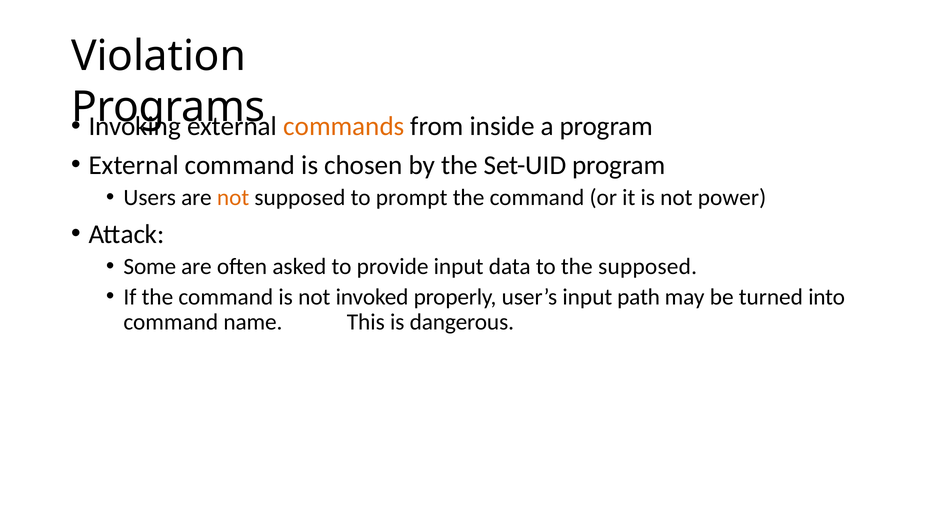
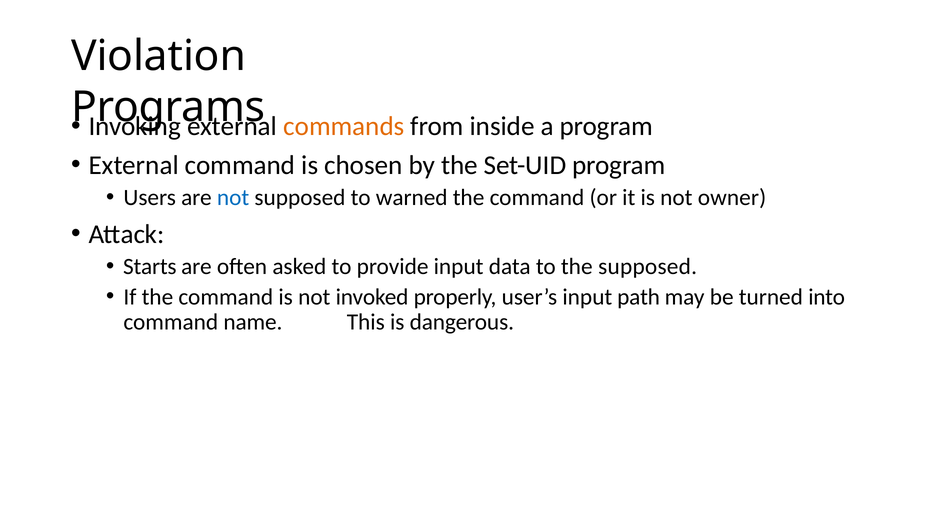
not at (233, 198) colour: orange -> blue
prompt: prompt -> warned
power: power -> owner
Some: Some -> Starts
